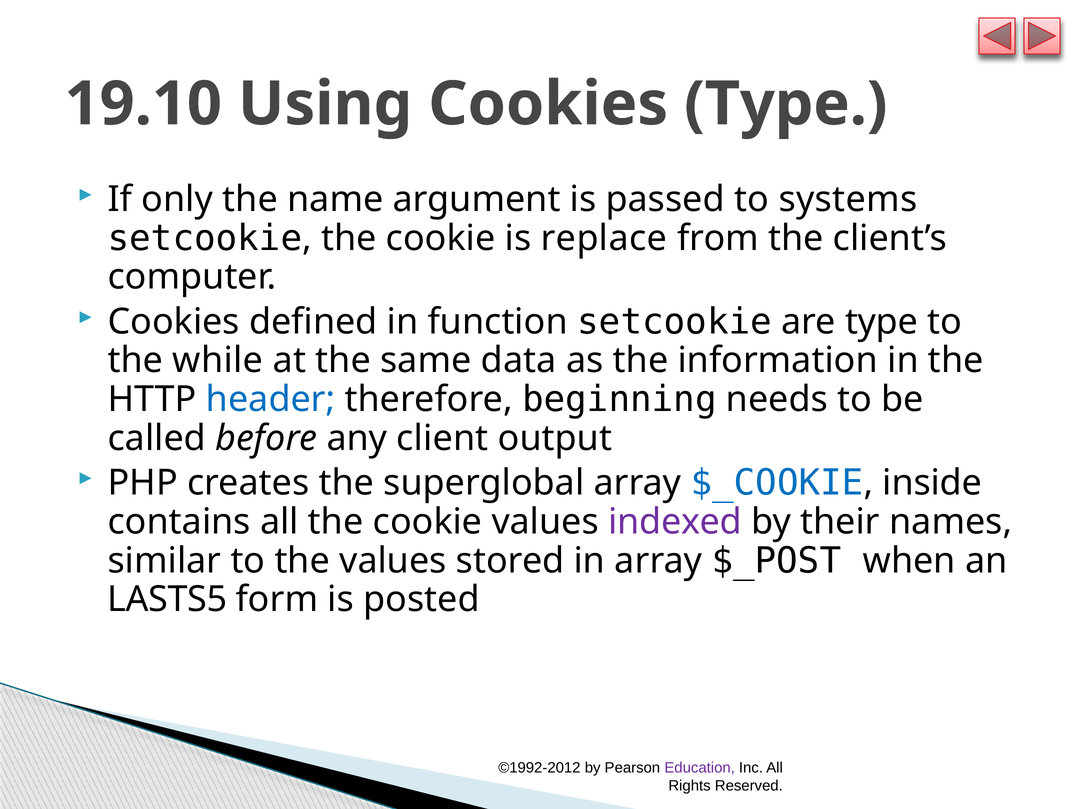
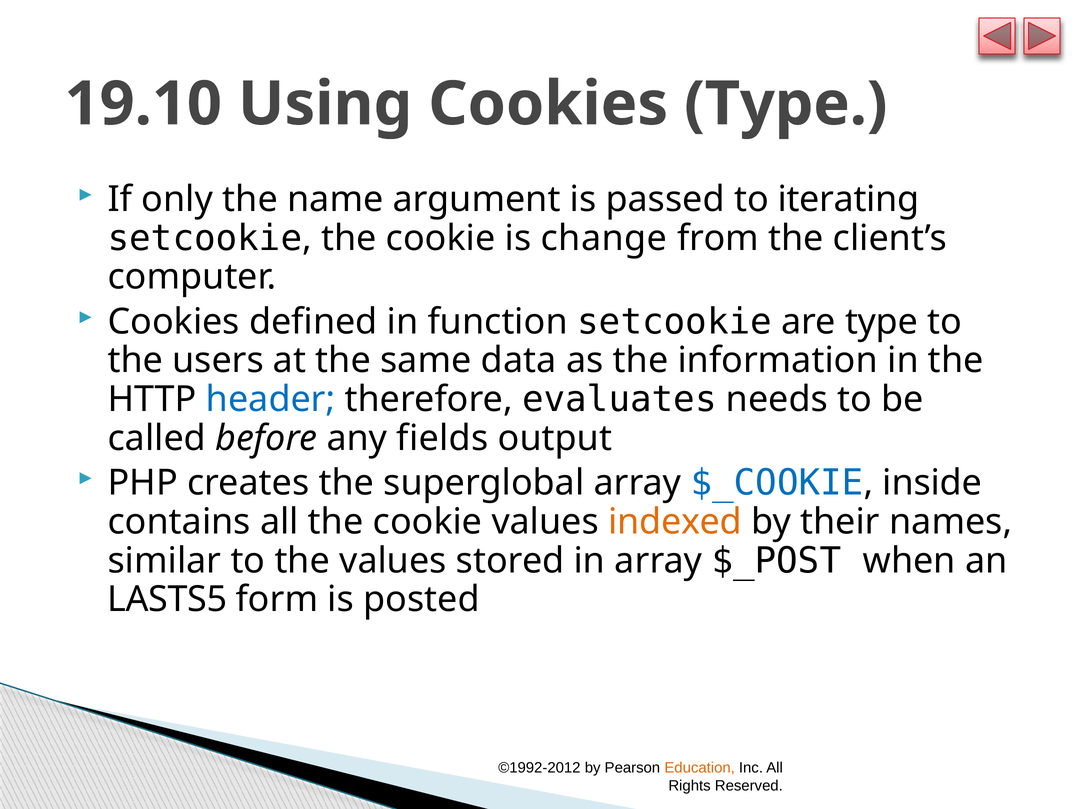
systems: systems -> iterating
replace: replace -> change
while: while -> users
beginning: beginning -> evaluates
client: client -> fields
indexed colour: purple -> orange
Education colour: purple -> orange
